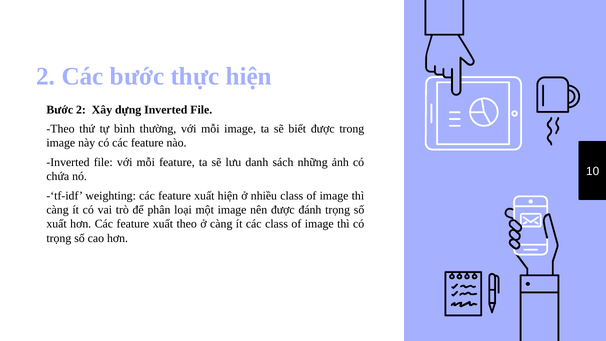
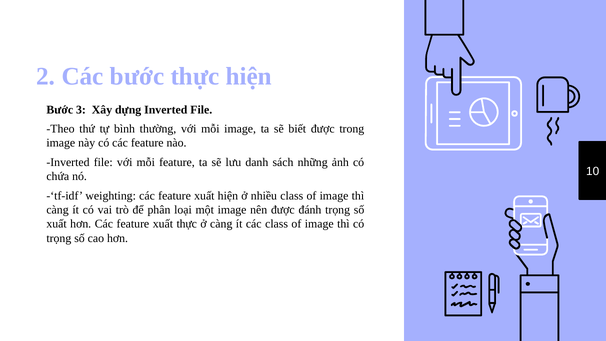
Bước 2: 2 -> 3
xuất theo: theo -> thực
